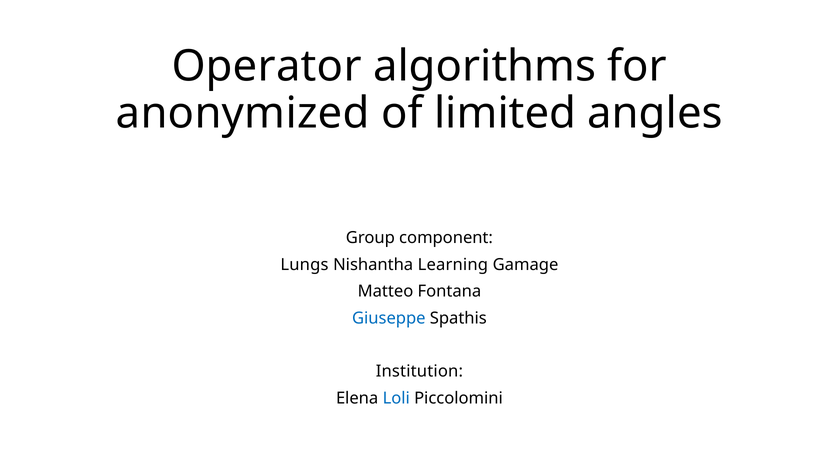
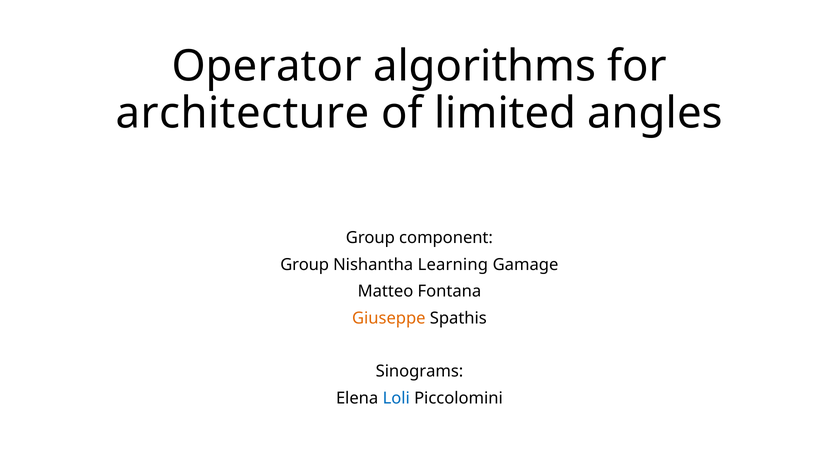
anonymized: anonymized -> architecture
Lungs at (304, 265): Lungs -> Group
Giuseppe colour: blue -> orange
Institution: Institution -> Sinograms
